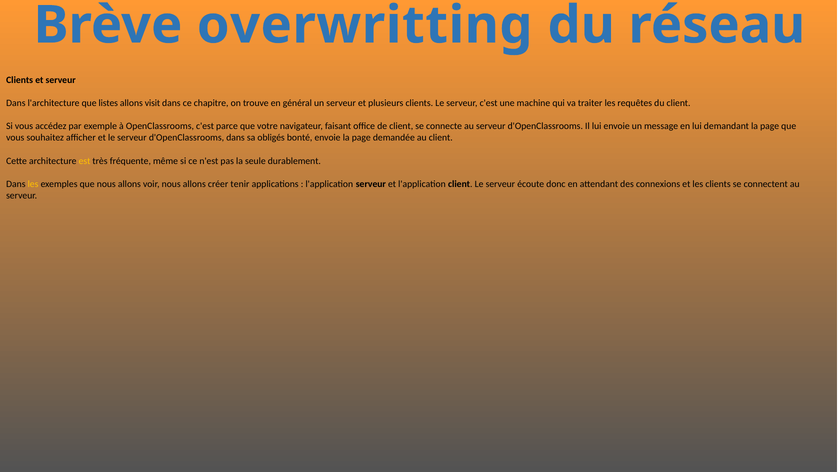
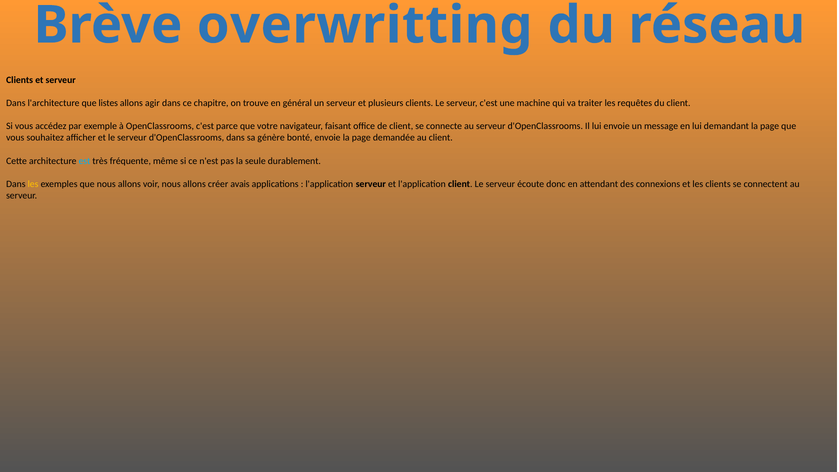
visit: visit -> agir
obligés: obligés -> génère
est colour: yellow -> light blue
tenir: tenir -> avais
